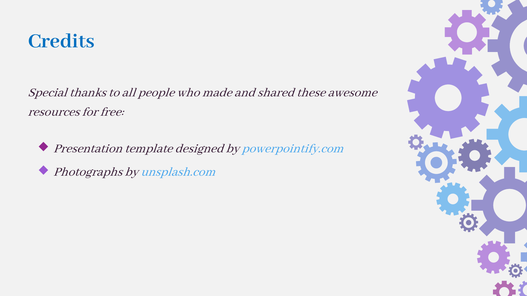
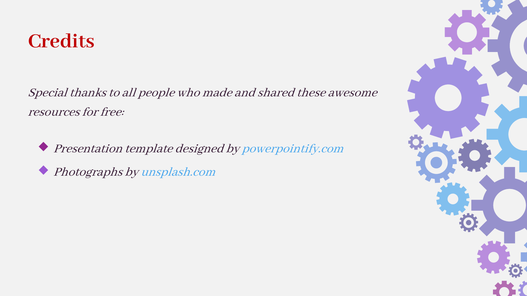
Credits colour: blue -> red
